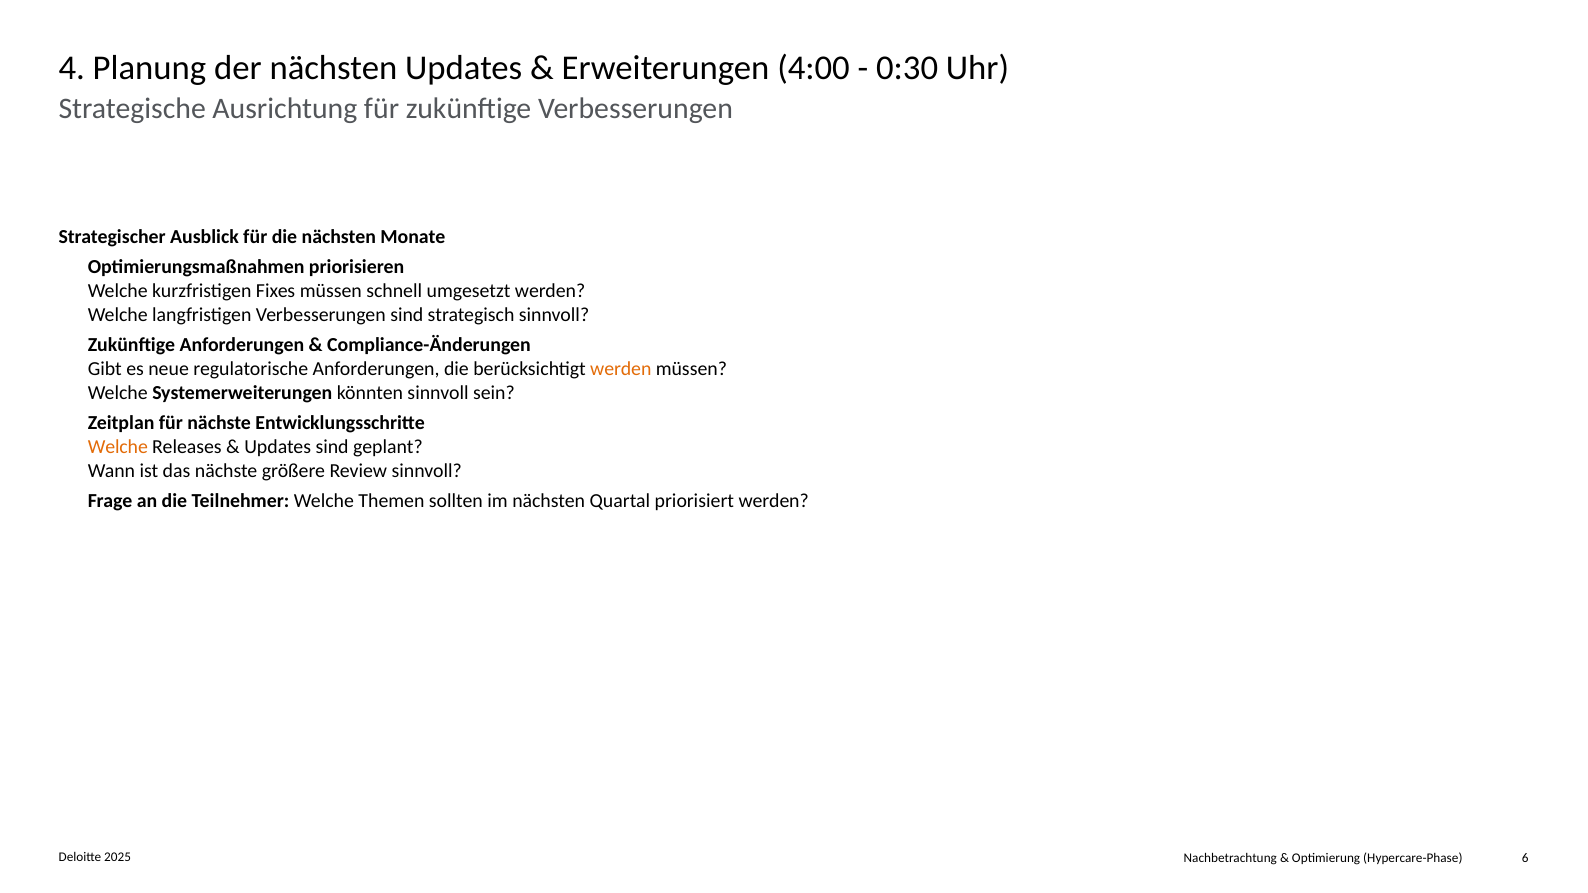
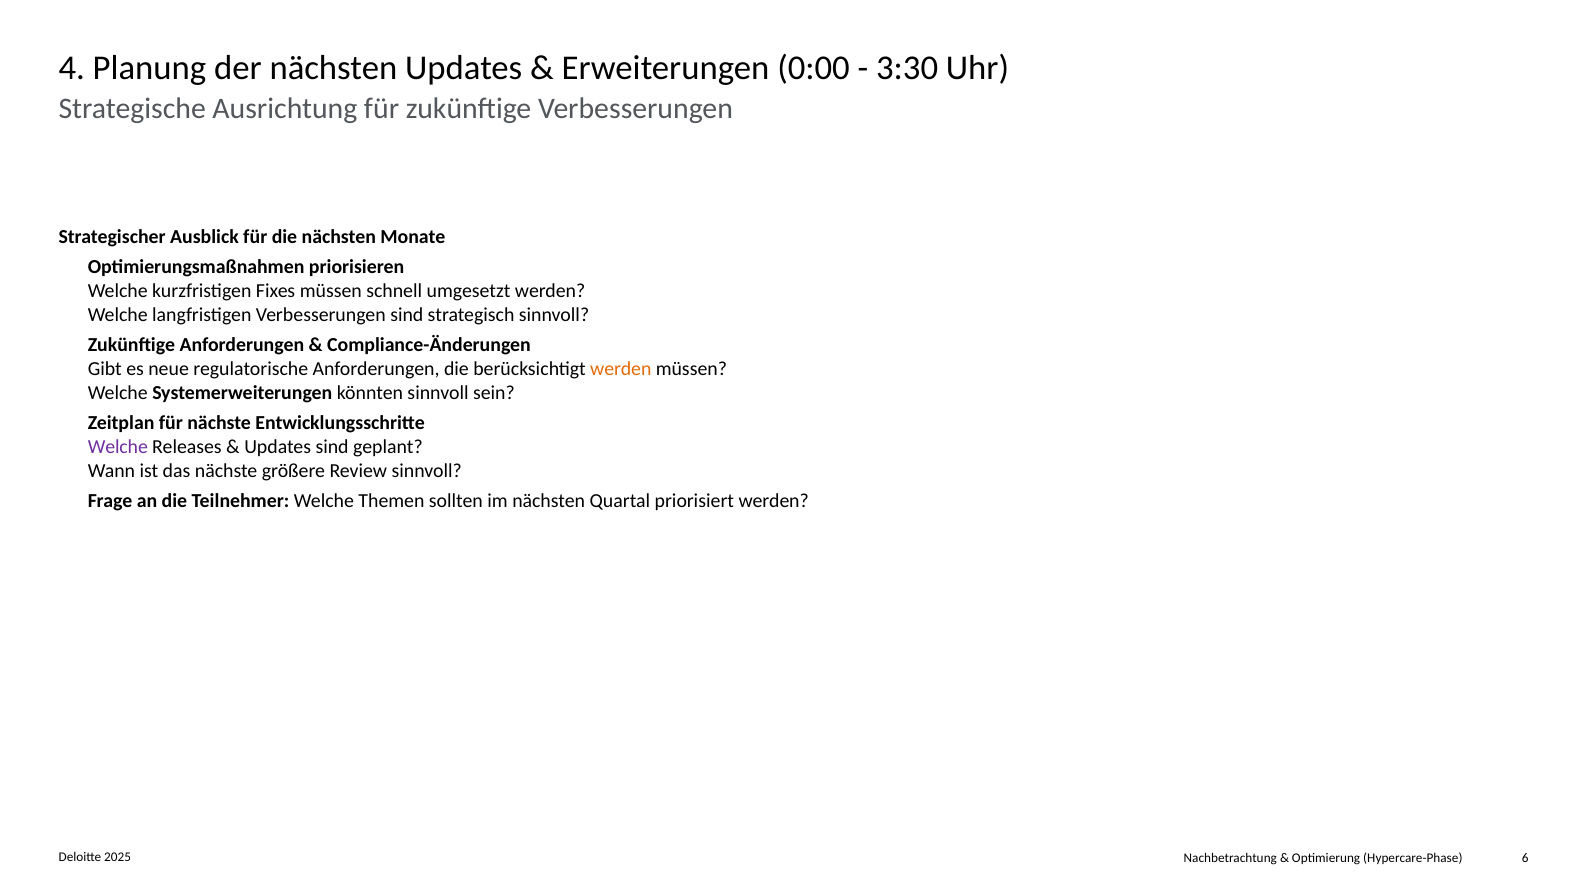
4:00: 4:00 -> 0:00
0:30: 0:30 -> 3:30
Welche at (118, 447) colour: orange -> purple
